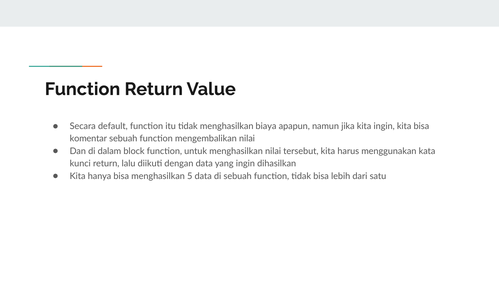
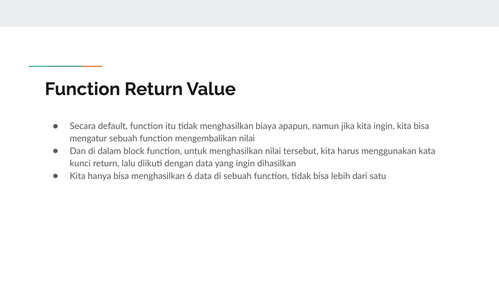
komentar: komentar -> mengatur
5: 5 -> 6
